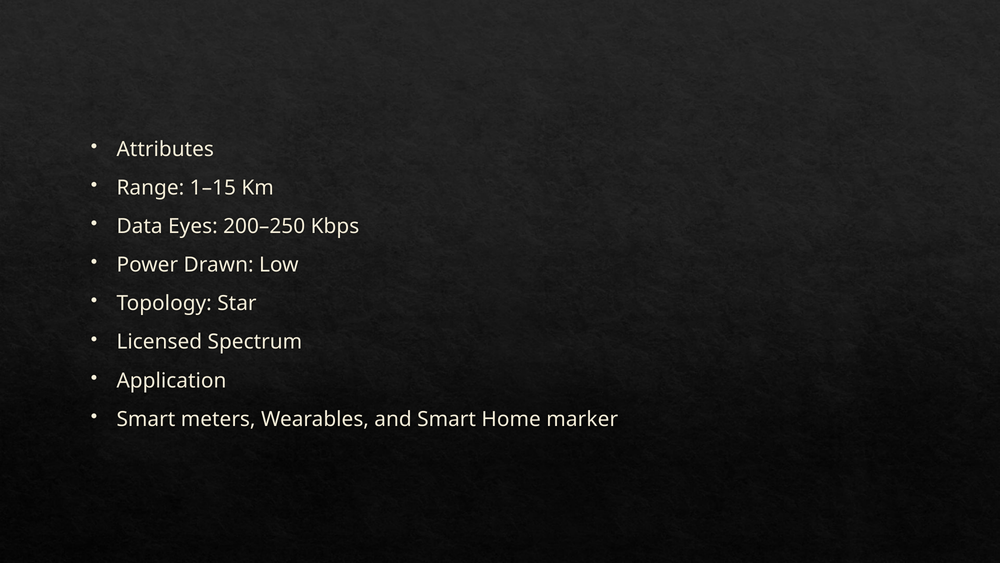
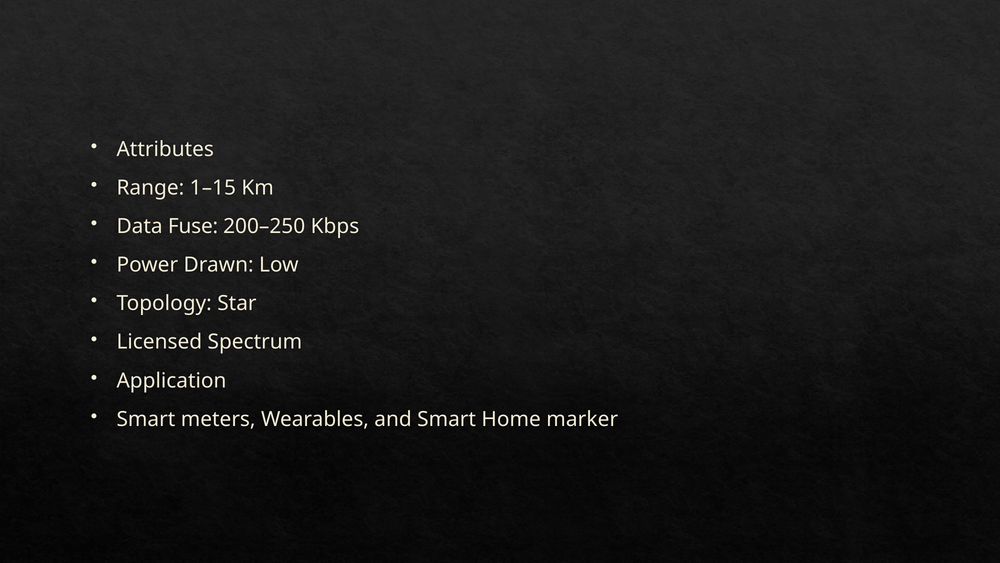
Eyes: Eyes -> Fuse
